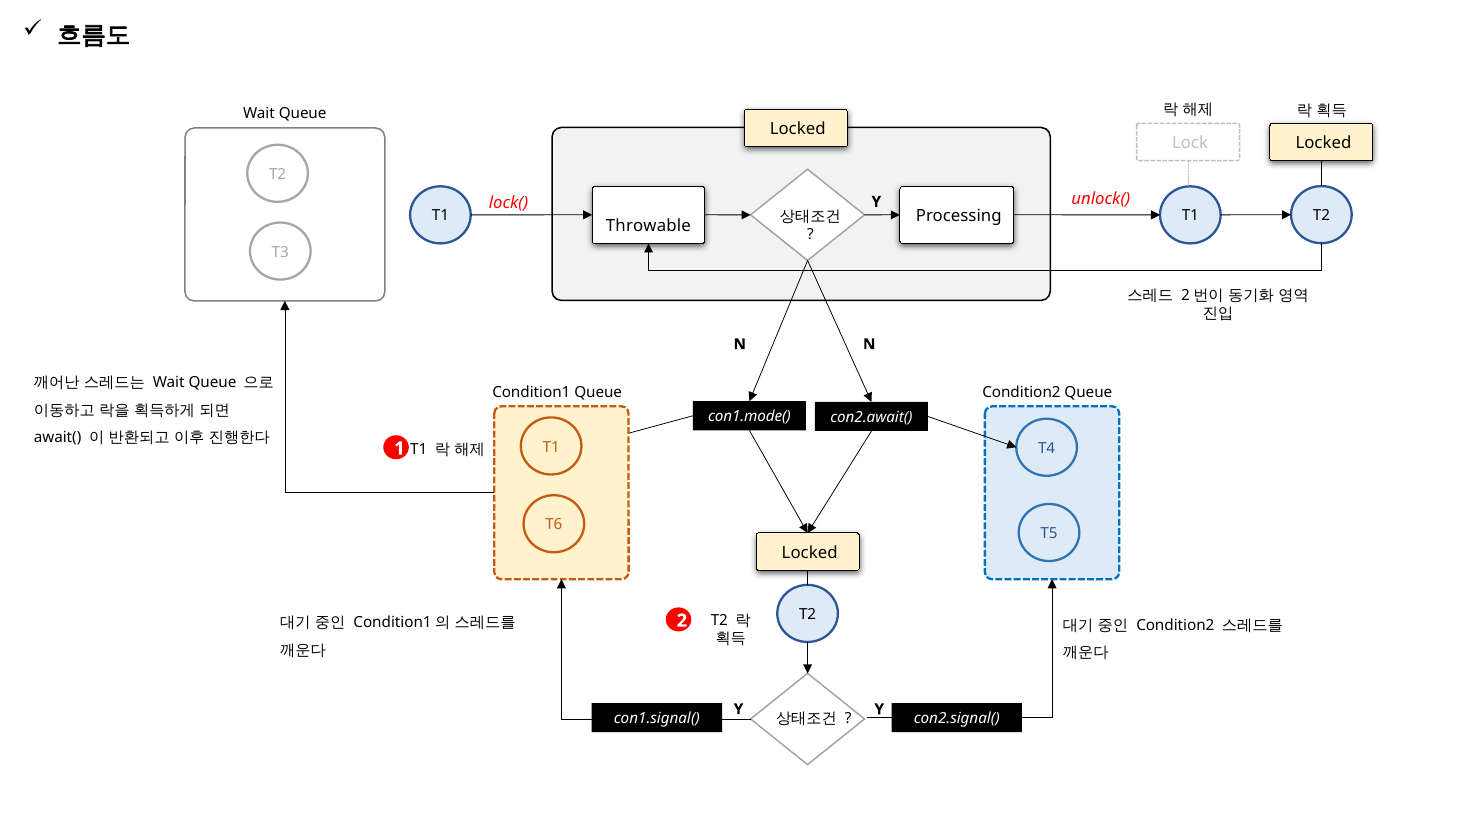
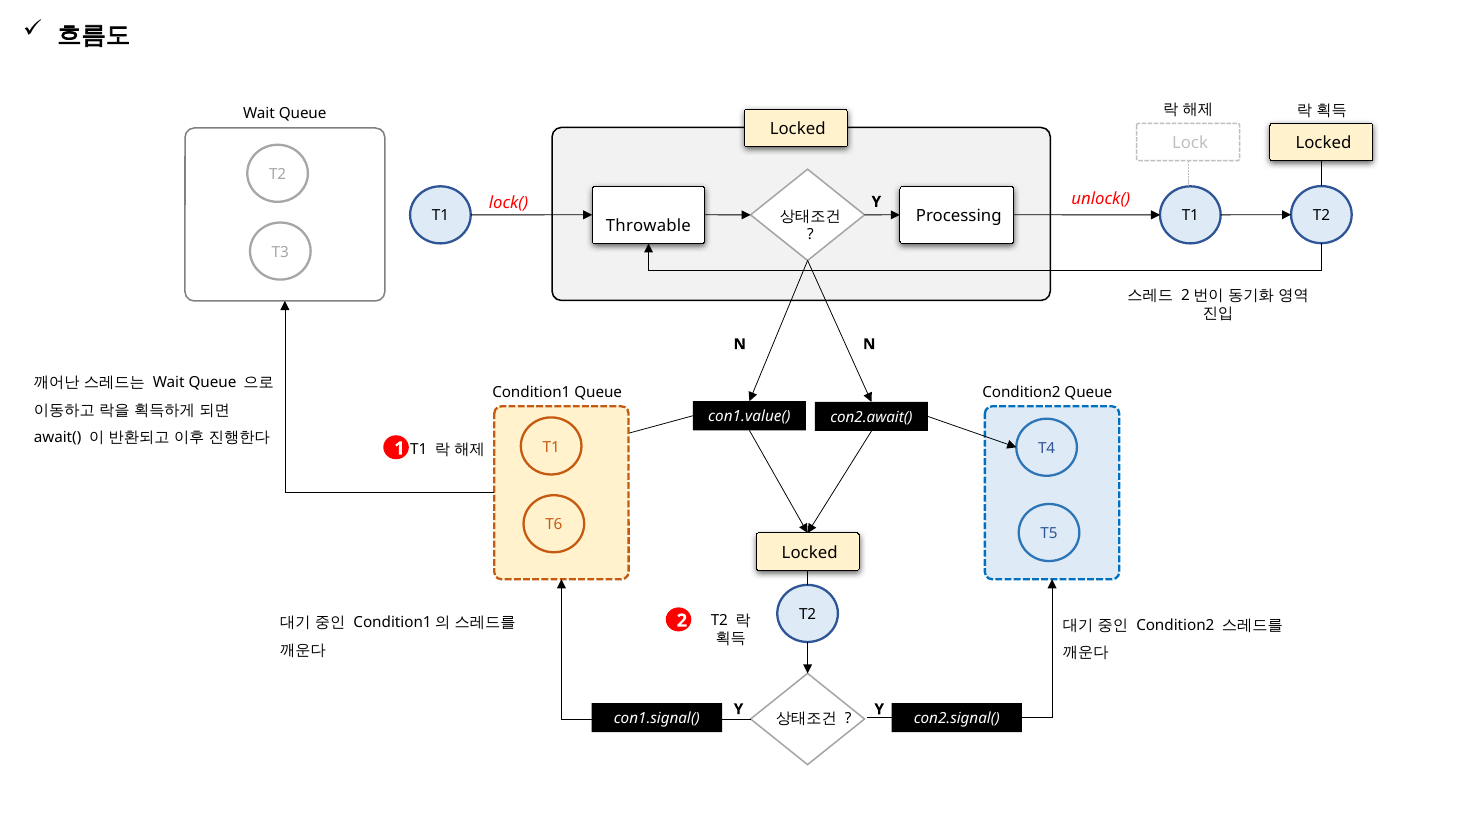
con1.mode(: con1.mode( -> con1.value(
